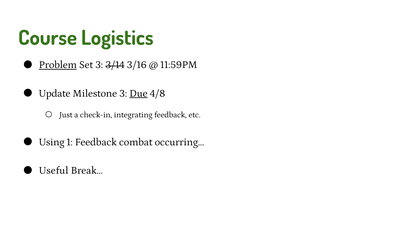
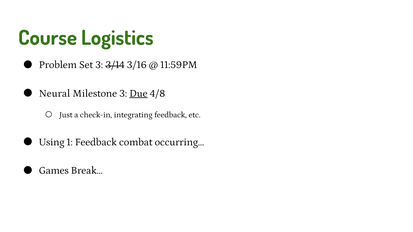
Problem underline: present -> none
Update: Update -> Neural
Useful: Useful -> Games
